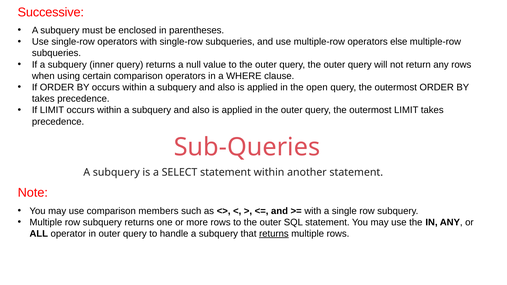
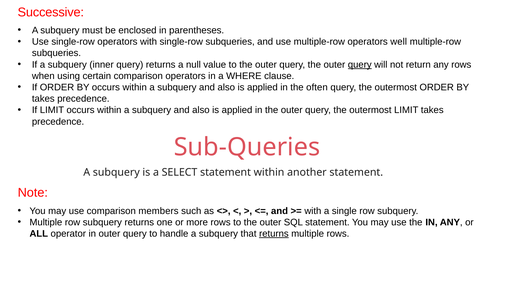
else: else -> well
query at (360, 65) underline: none -> present
open: open -> often
